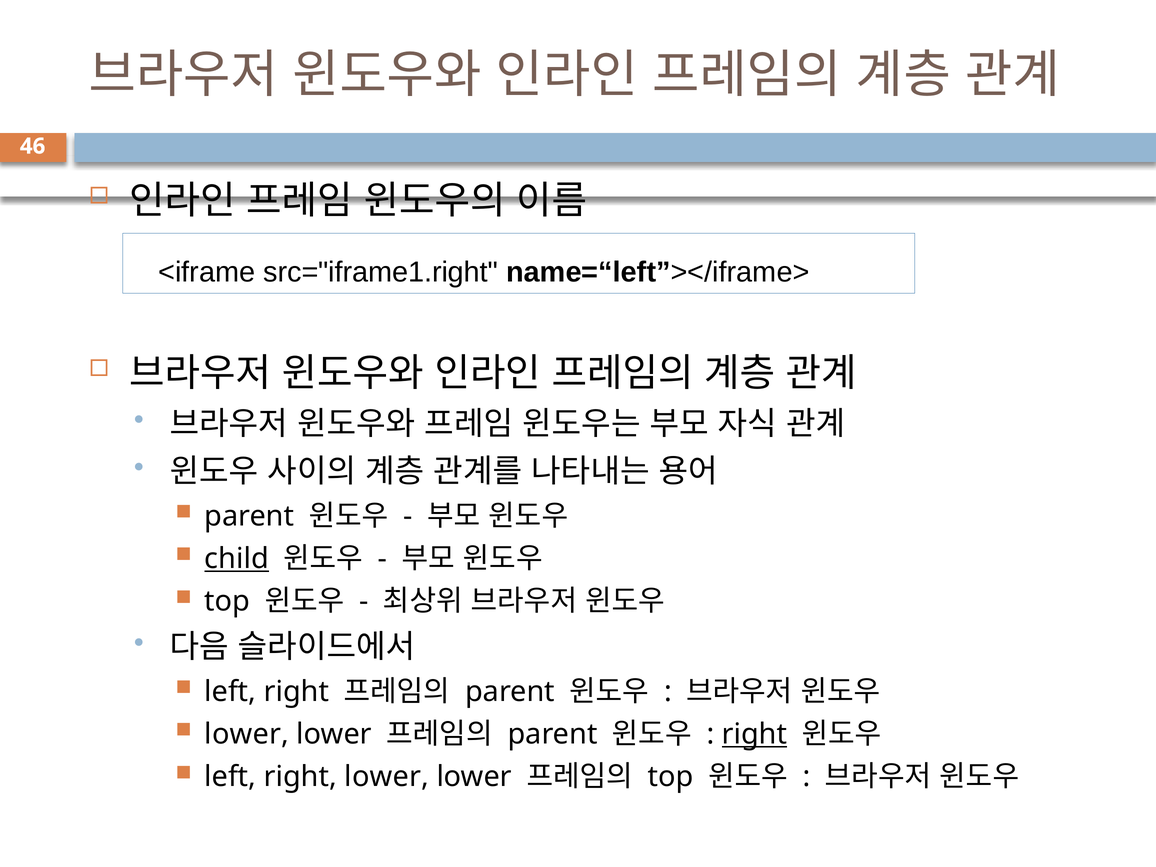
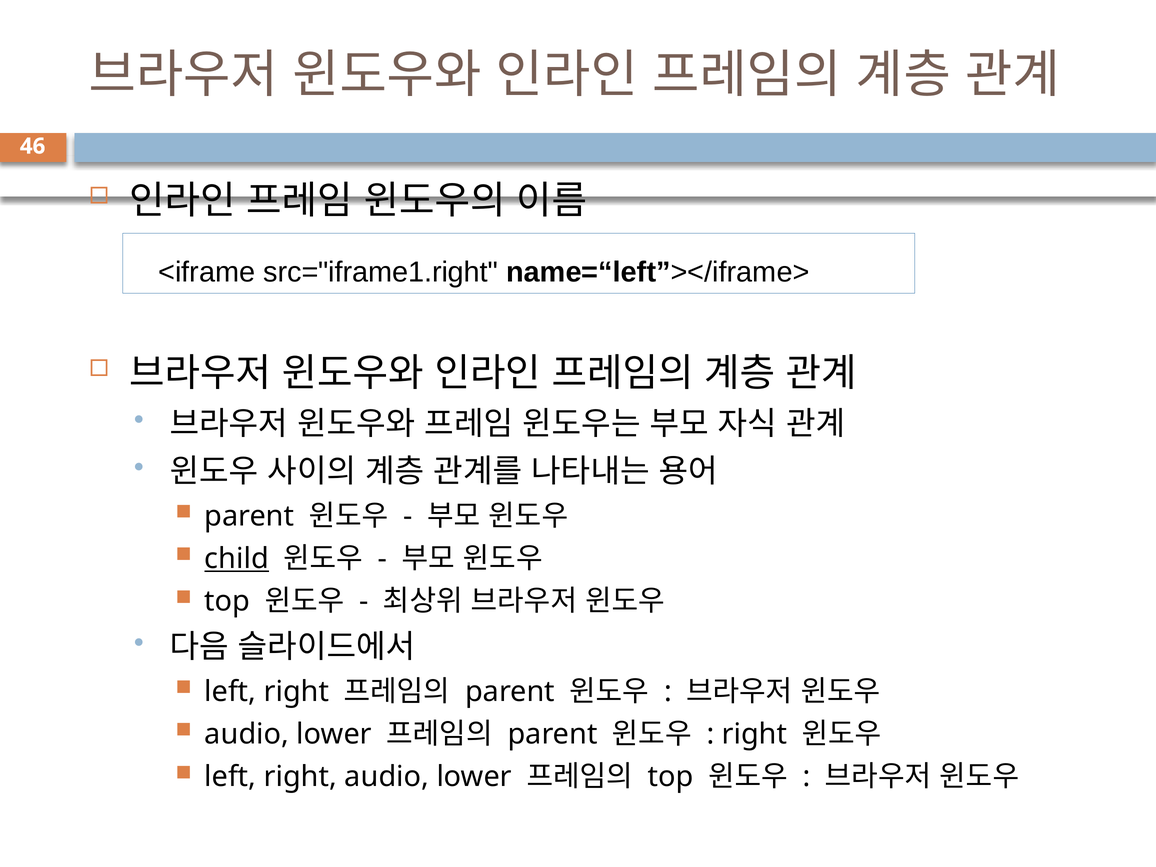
lower at (247, 734): lower -> audio
right at (755, 734) underline: present -> none
right lower: lower -> audio
